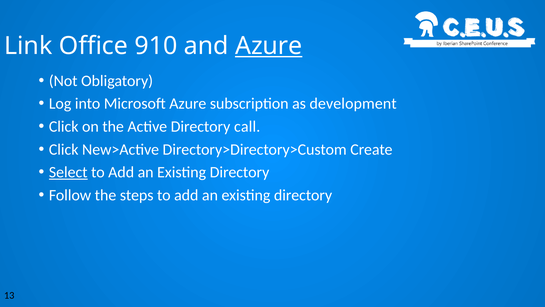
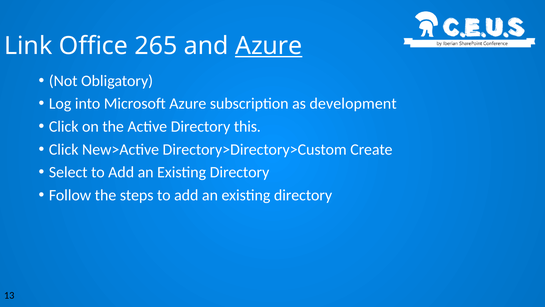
910: 910 -> 265
call: call -> this
Select underline: present -> none
